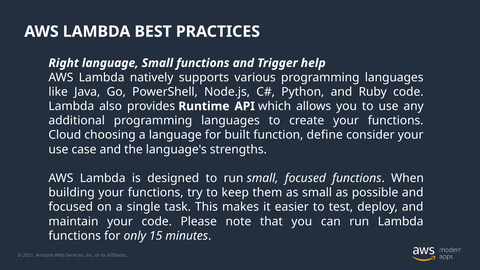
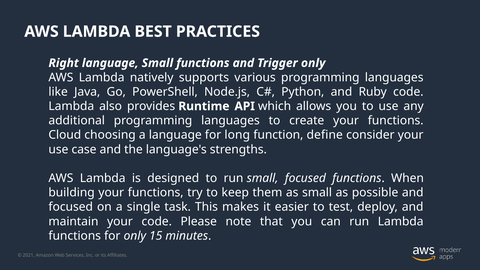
Trigger help: help -> only
built: built -> long
